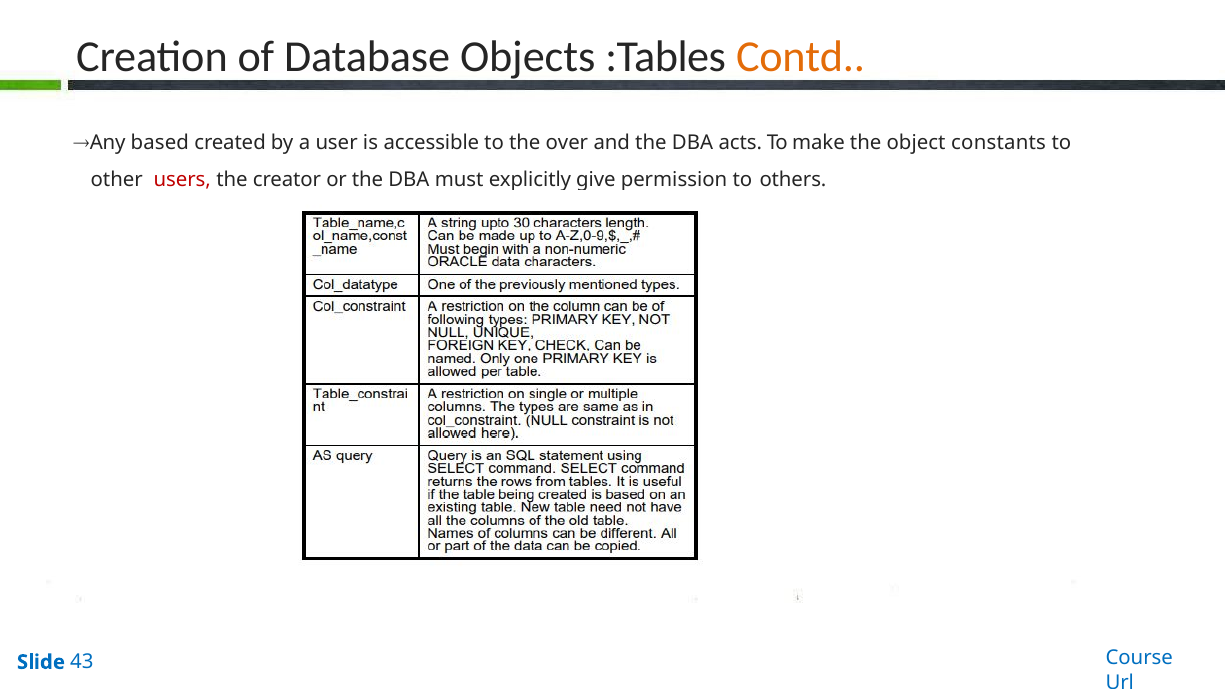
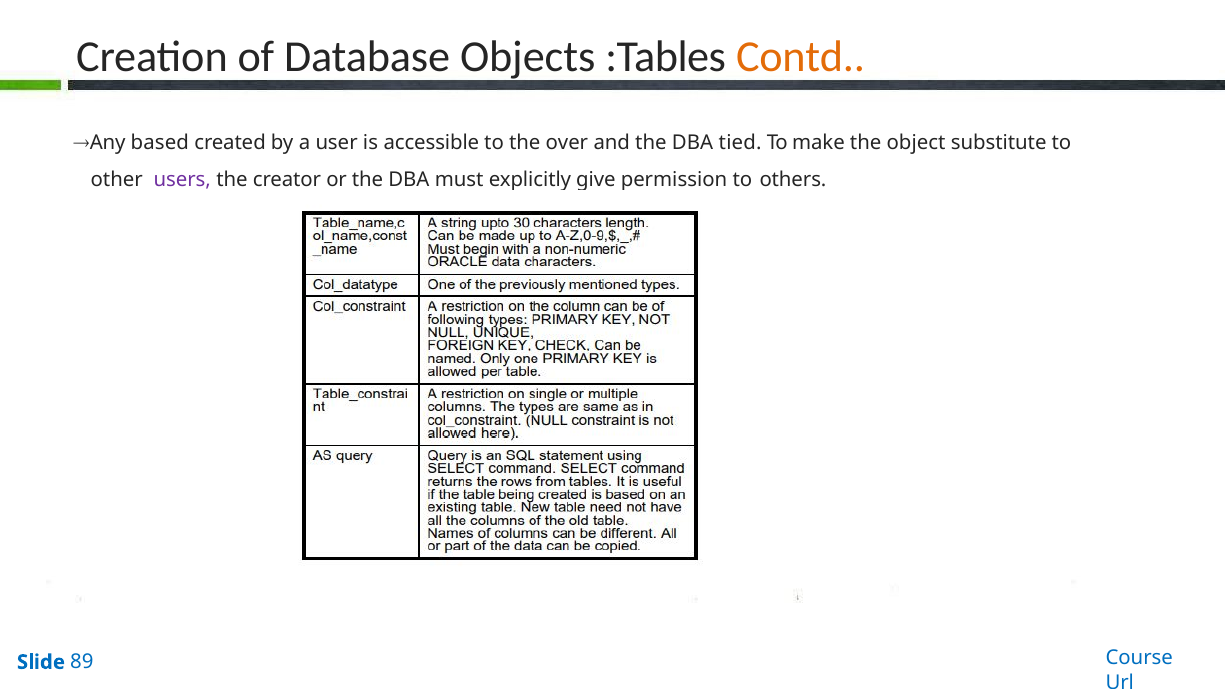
acts: acts -> tied
constants: constants -> substitute
users colour: red -> purple
43: 43 -> 89
